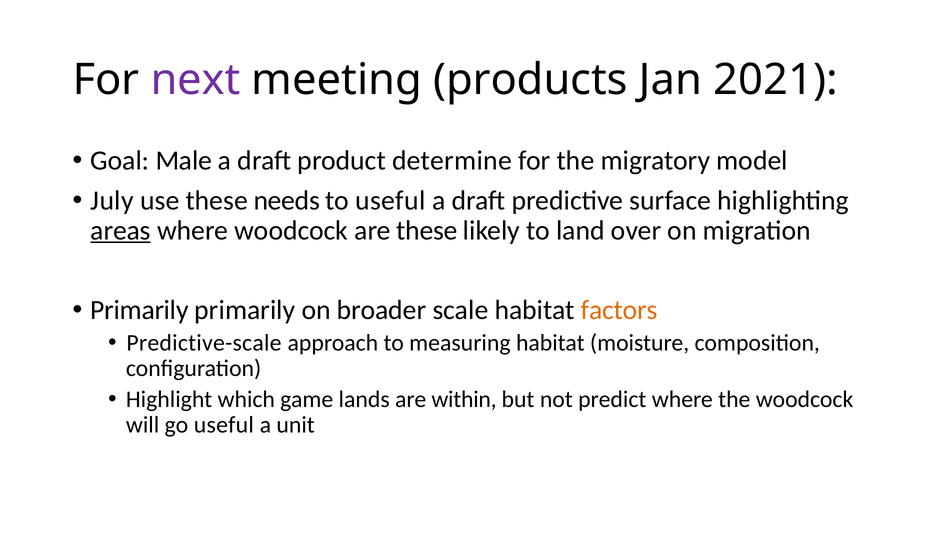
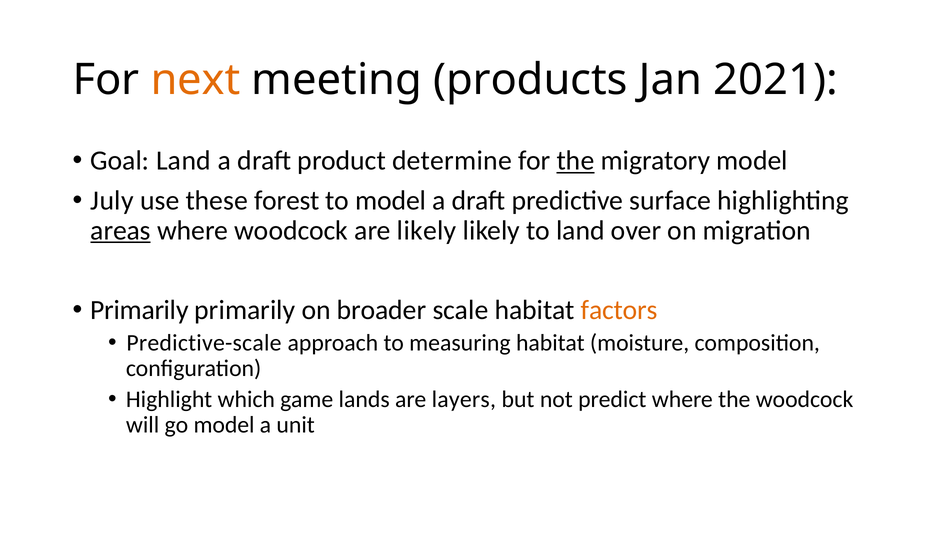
next colour: purple -> orange
Goal Male: Male -> Land
the at (576, 161) underline: none -> present
needs: needs -> forest
to useful: useful -> model
are these: these -> likely
within: within -> layers
go useful: useful -> model
